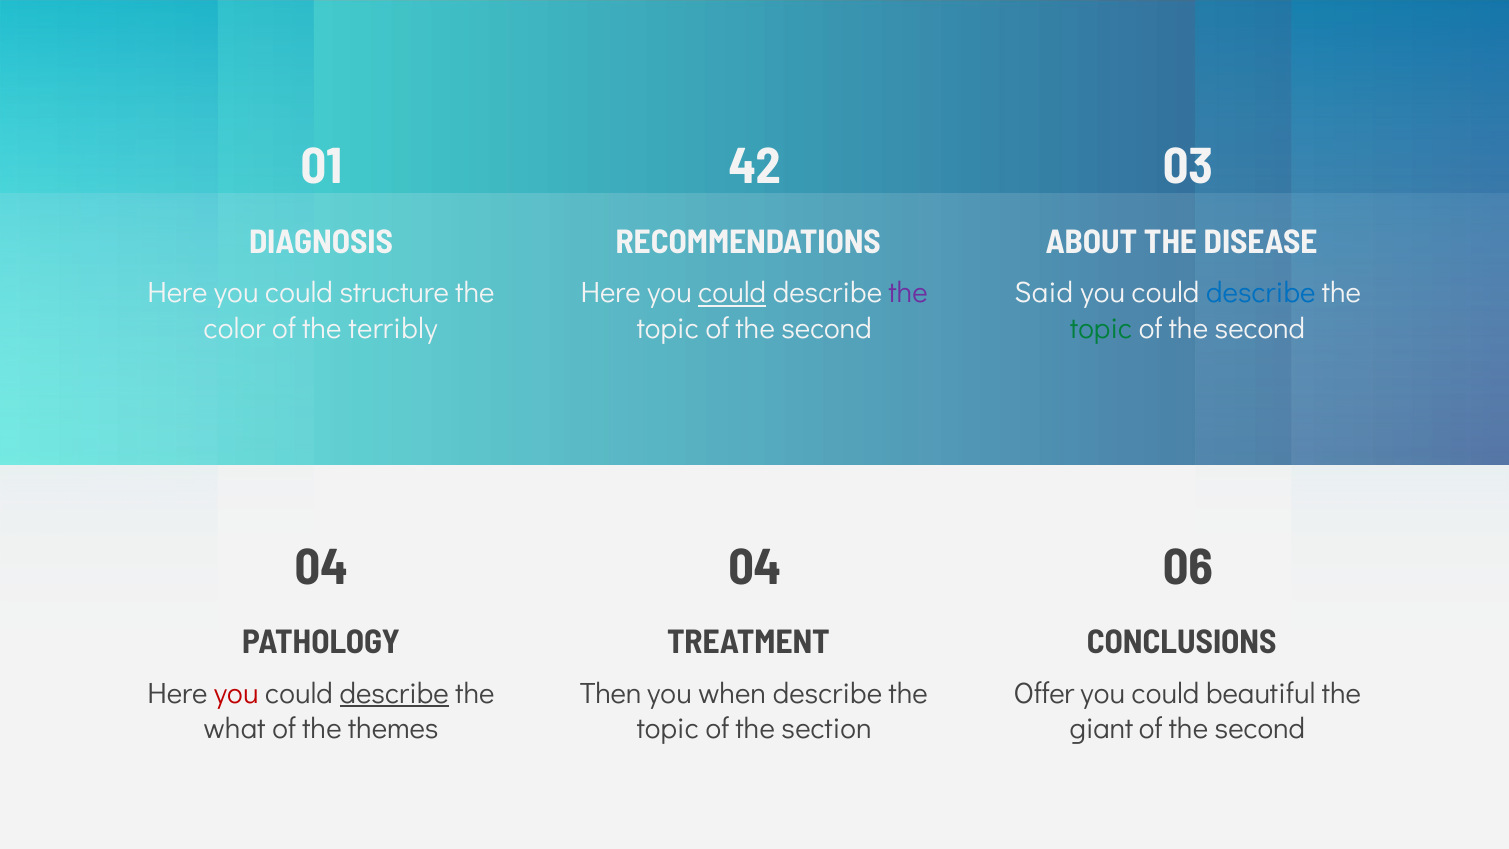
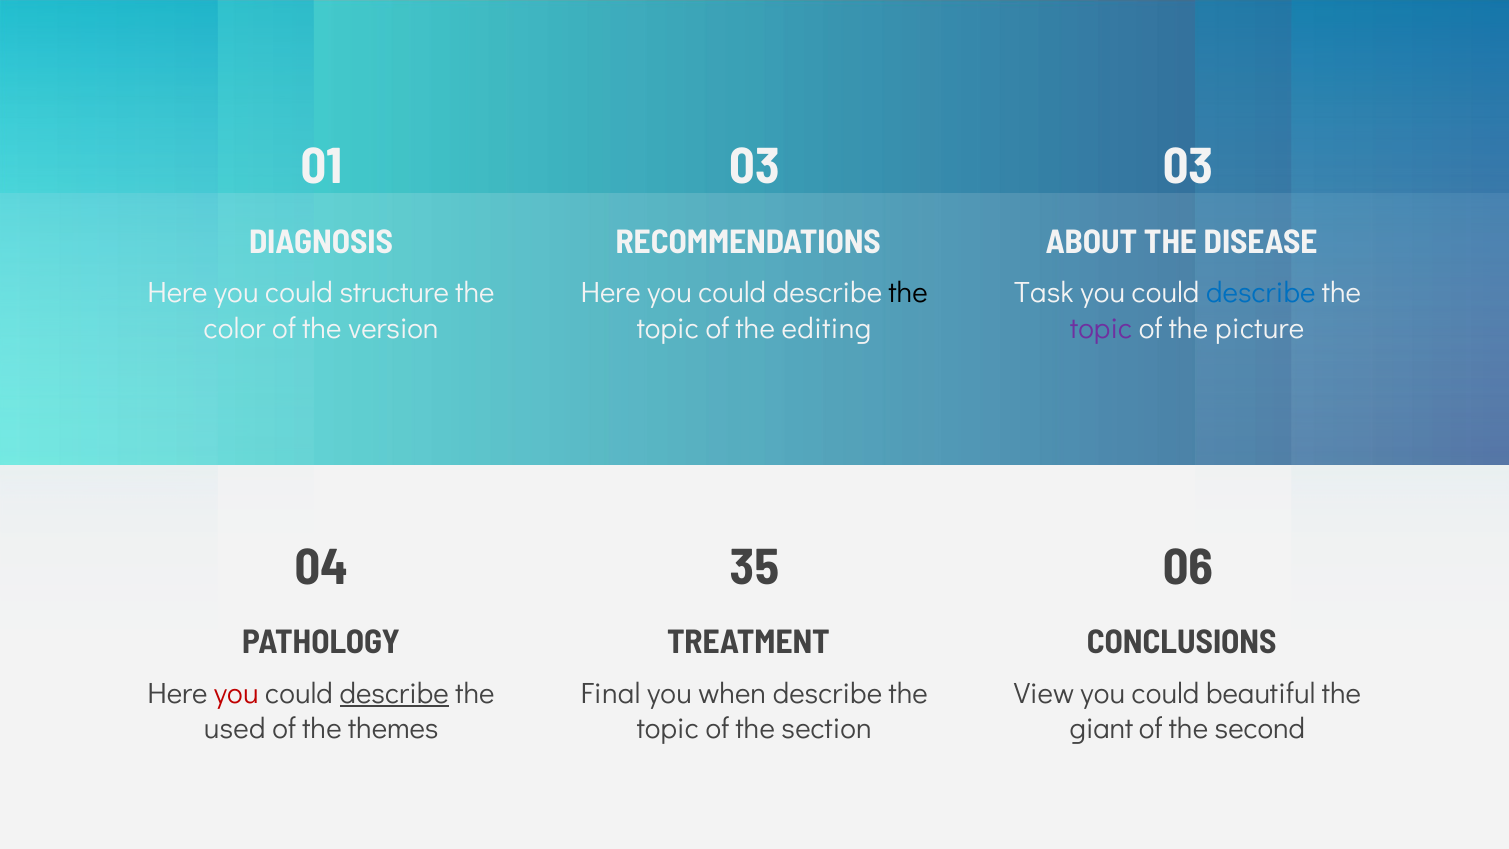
01 42: 42 -> 03
could at (732, 293) underline: present -> none
the at (908, 293) colour: purple -> black
Said: Said -> Task
terribly: terribly -> version
second at (827, 328): second -> editing
topic at (1101, 328) colour: green -> purple
second at (1260, 328): second -> picture
04 04: 04 -> 35
Then: Then -> Final
Offer: Offer -> View
what: what -> used
